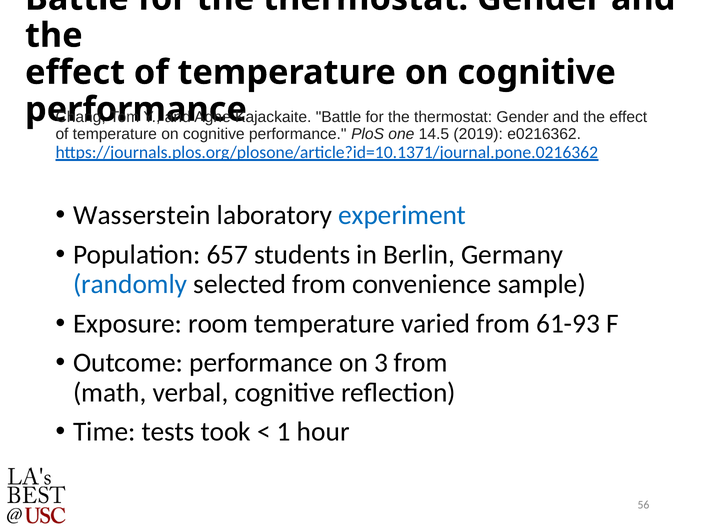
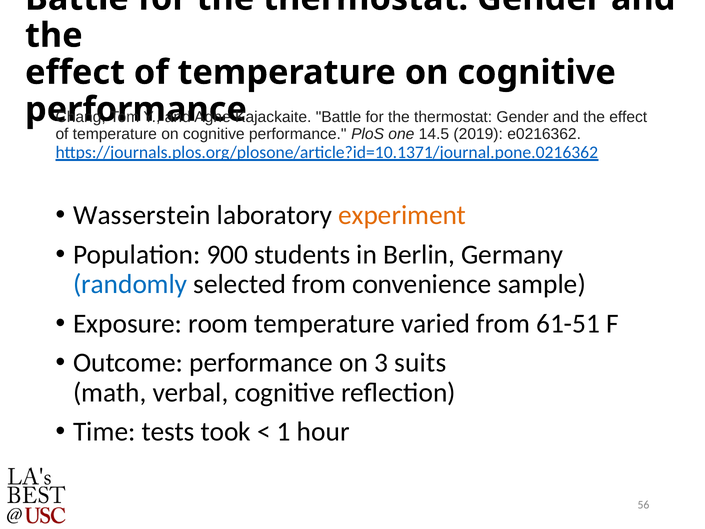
experiment colour: blue -> orange
657: 657 -> 900
61-93: 61-93 -> 61-51
3 from: from -> suits
